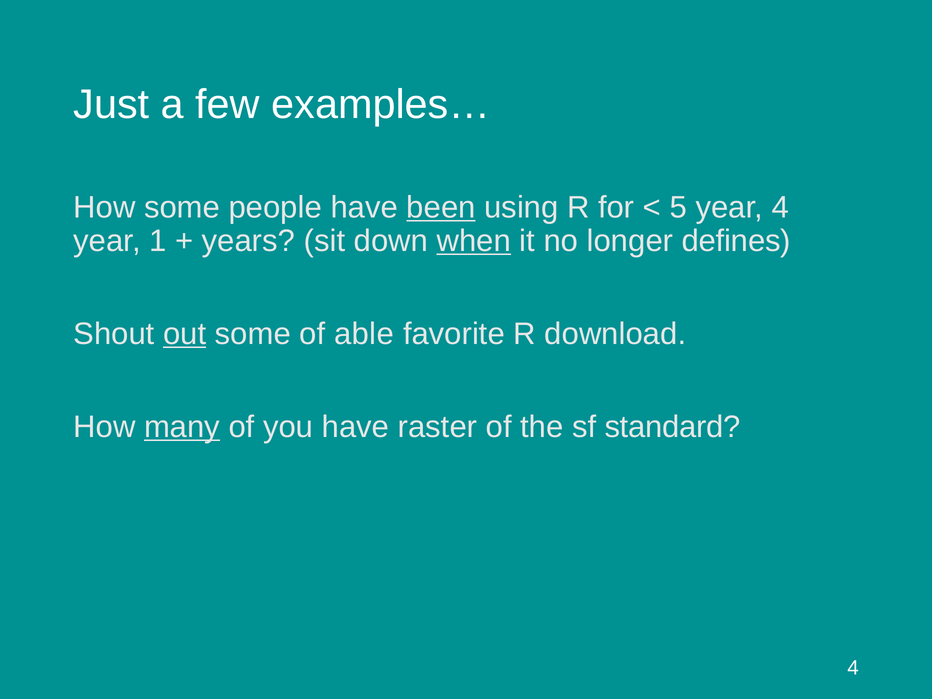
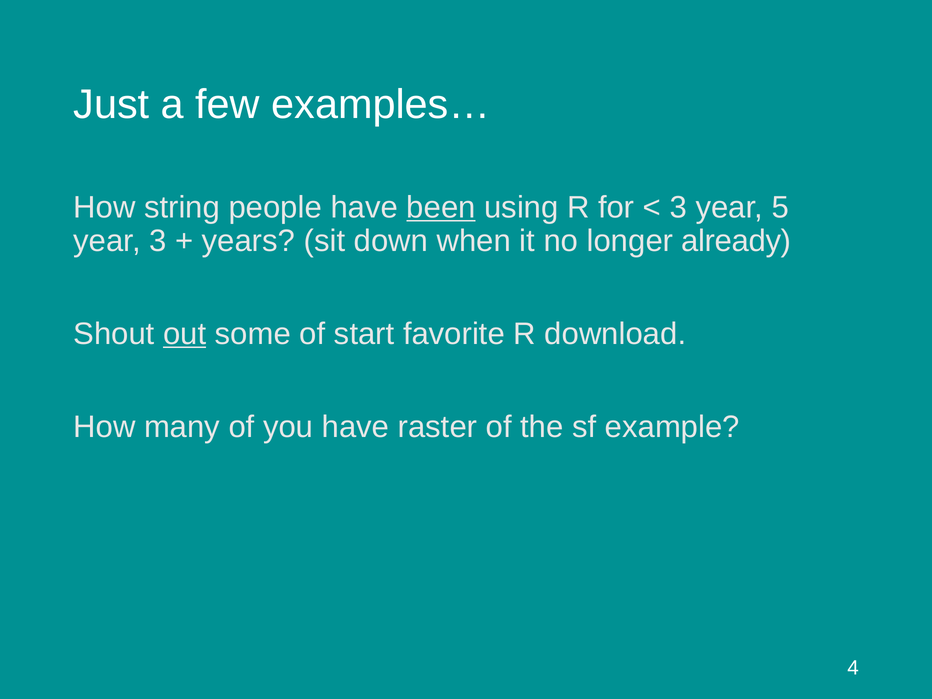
How some: some -> string
5 at (678, 207): 5 -> 3
year 4: 4 -> 5
year 1: 1 -> 3
when underline: present -> none
defines: defines -> already
able: able -> start
many underline: present -> none
standard: standard -> example
